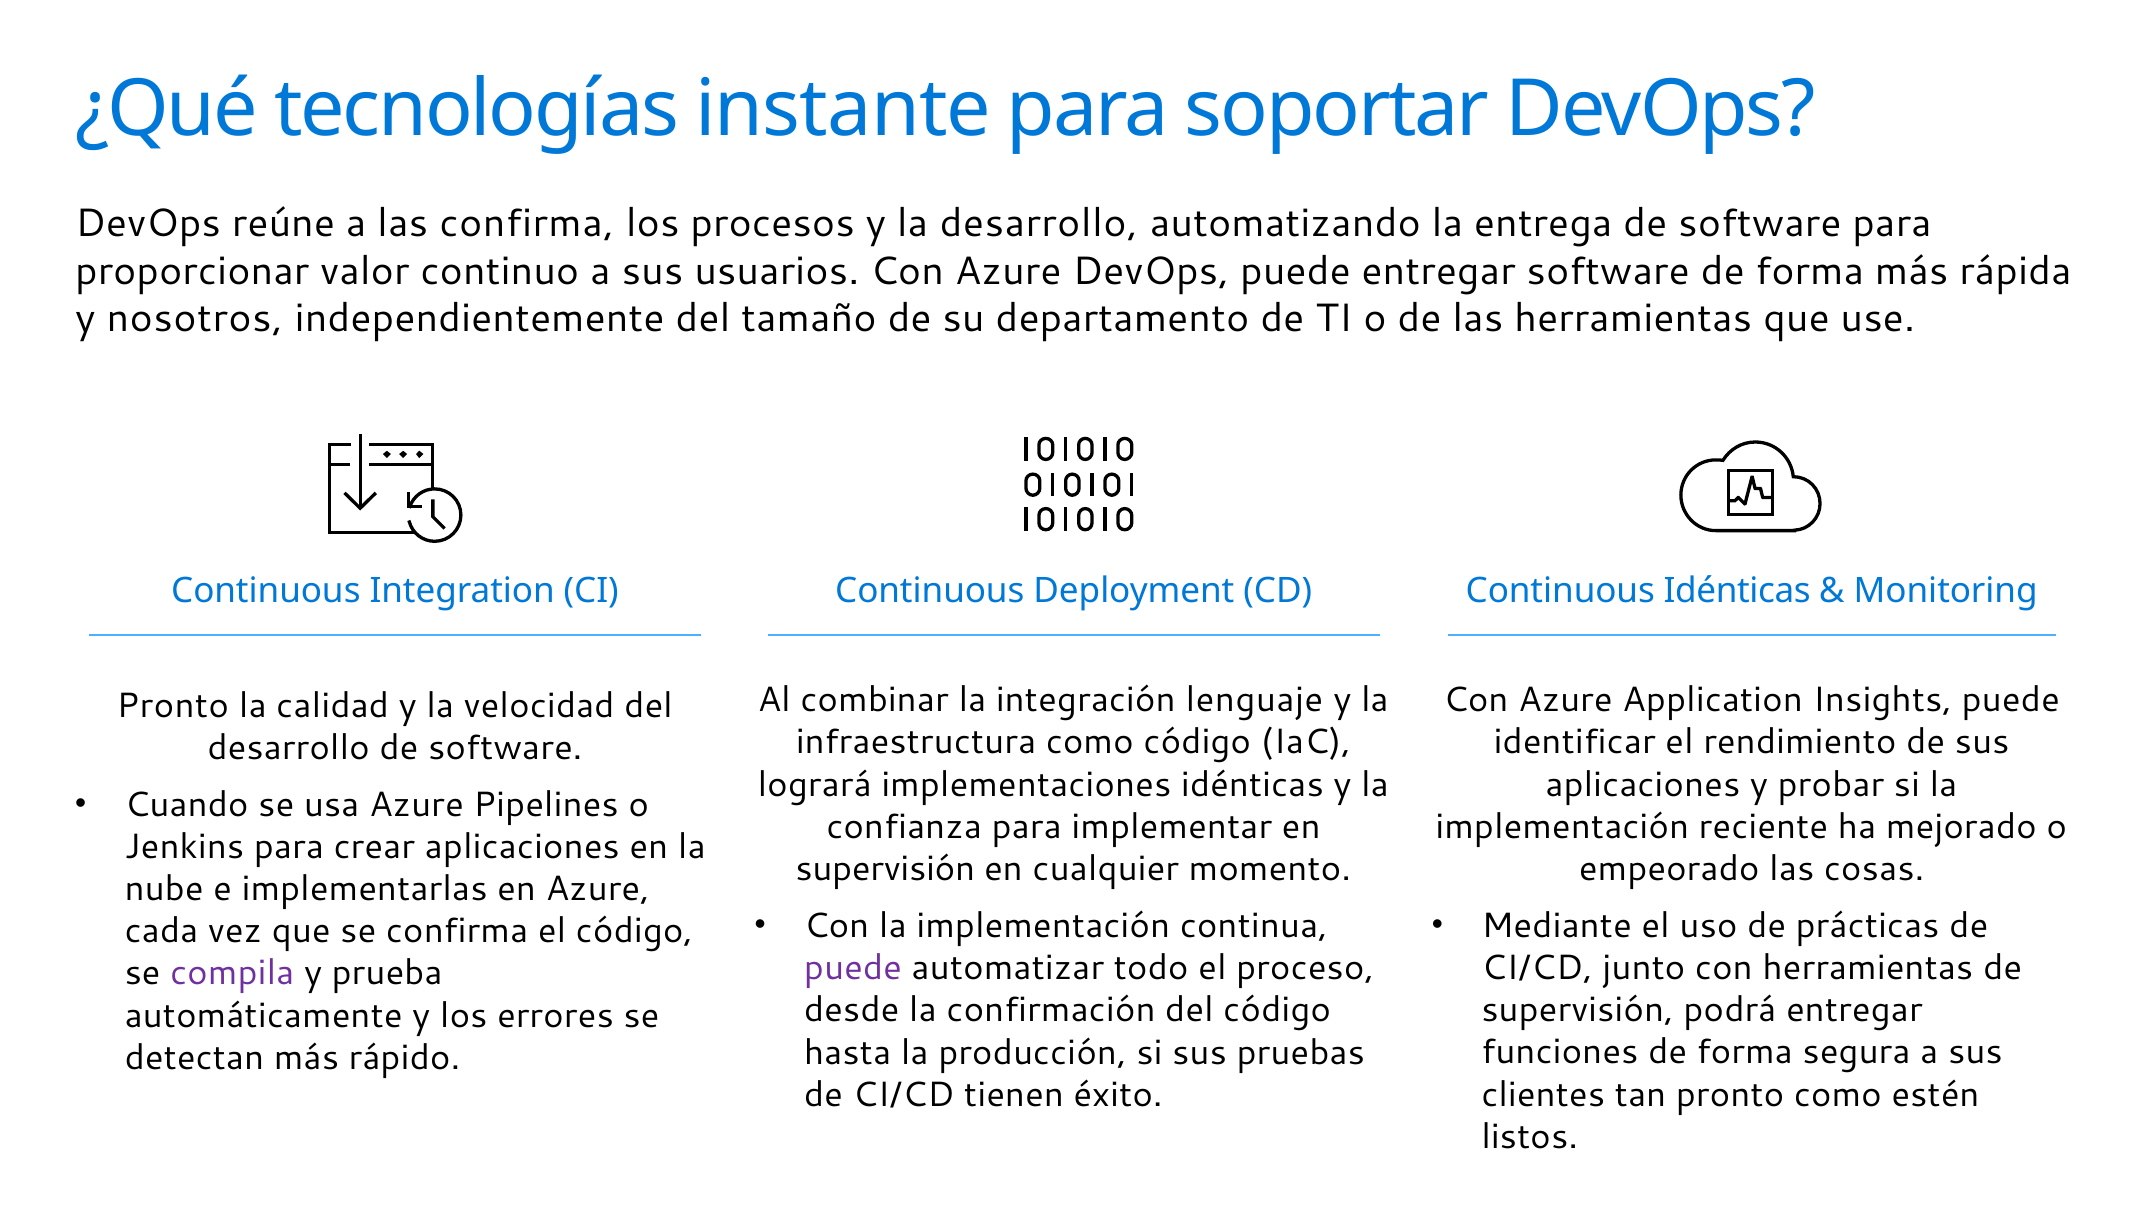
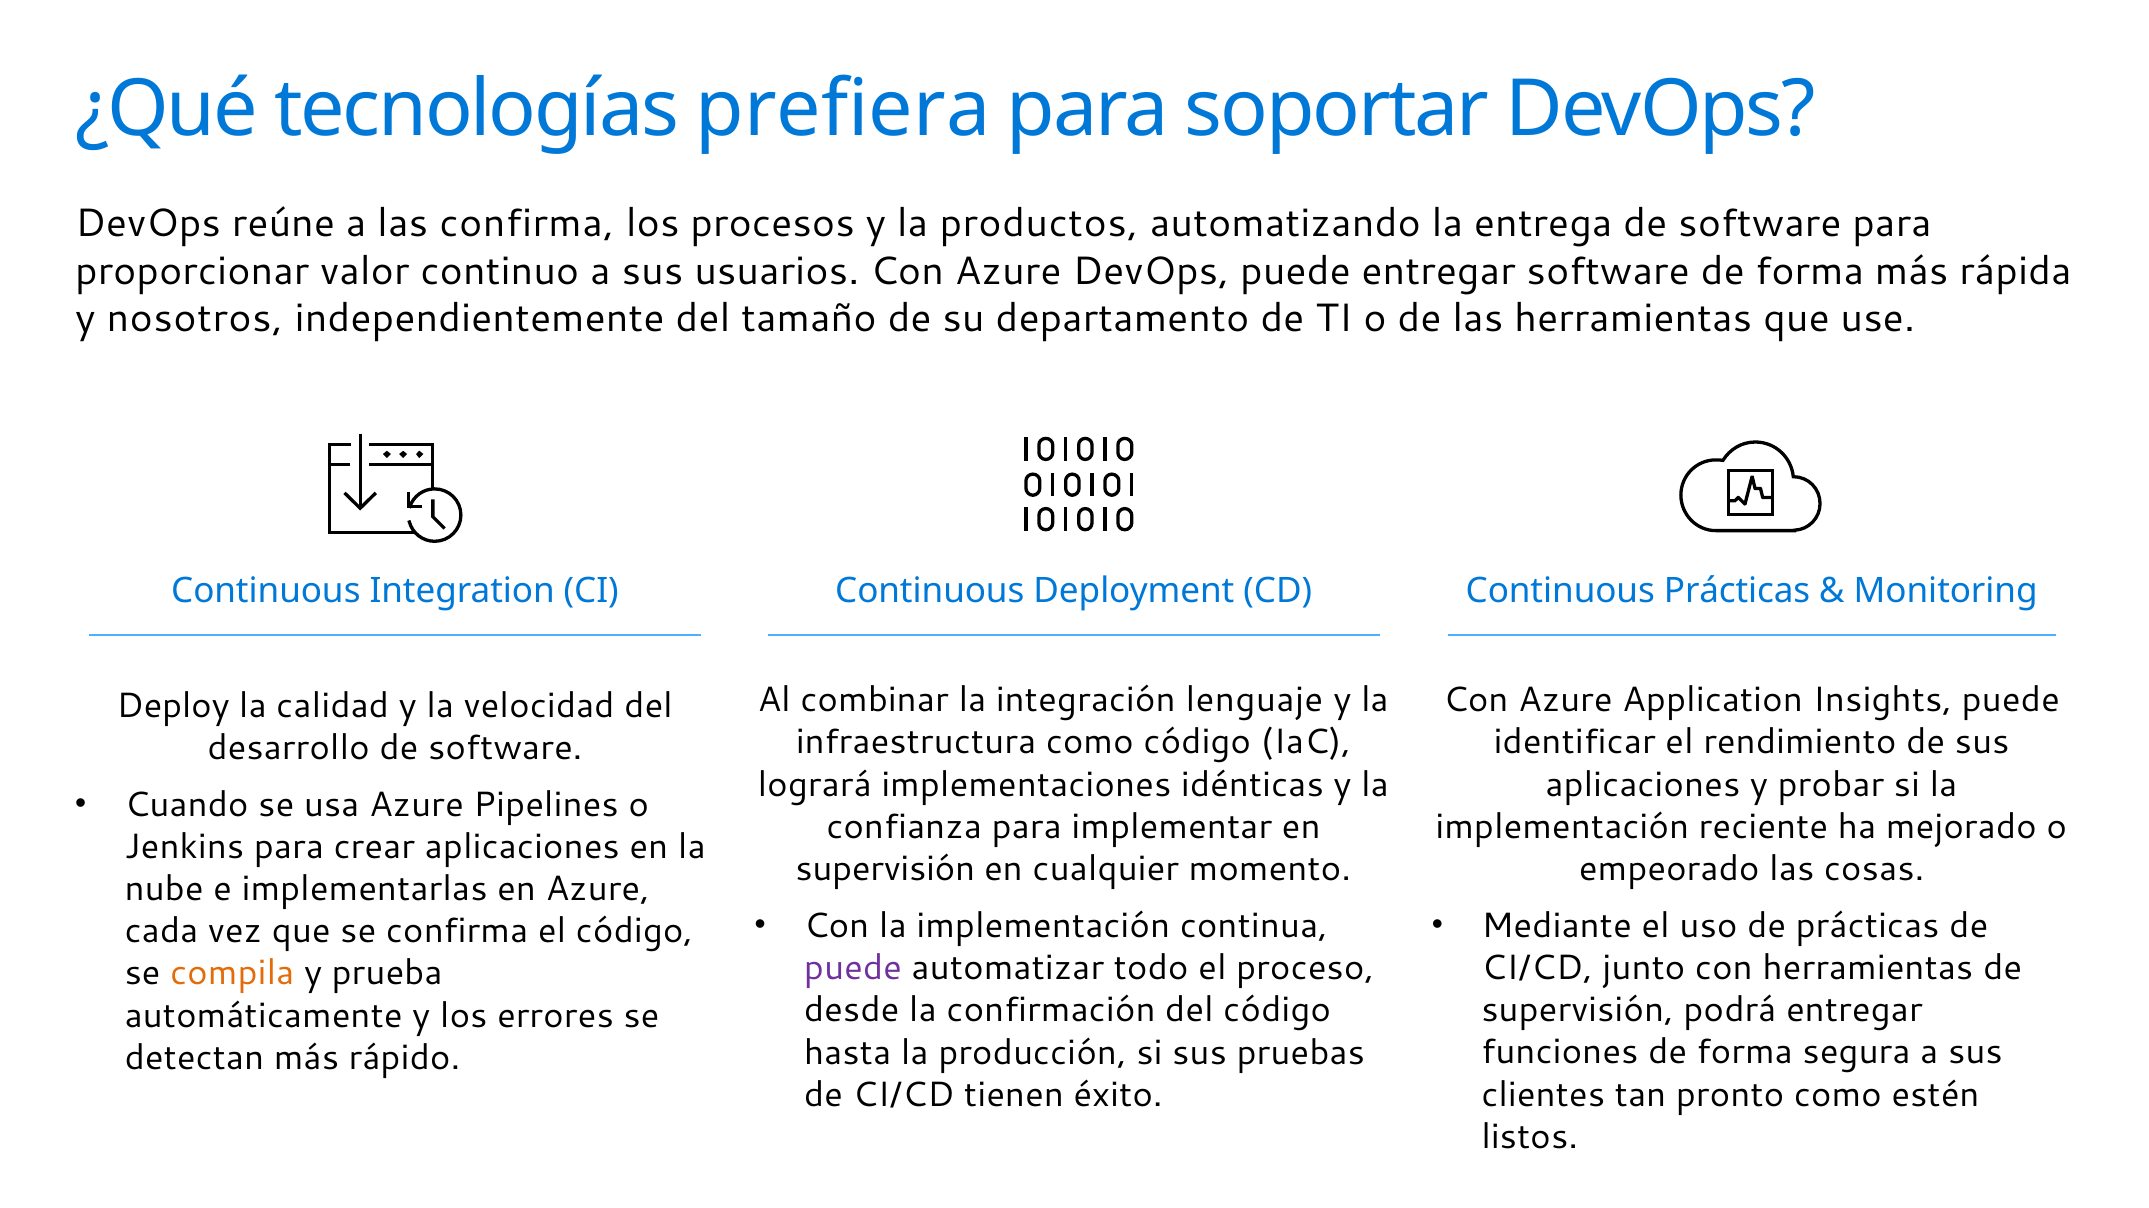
instante: instante -> prefiera
la desarrollo: desarrollo -> productos
Continuous Idénticas: Idénticas -> Prácticas
Pronto at (173, 706): Pronto -> Deploy
compila colour: purple -> orange
